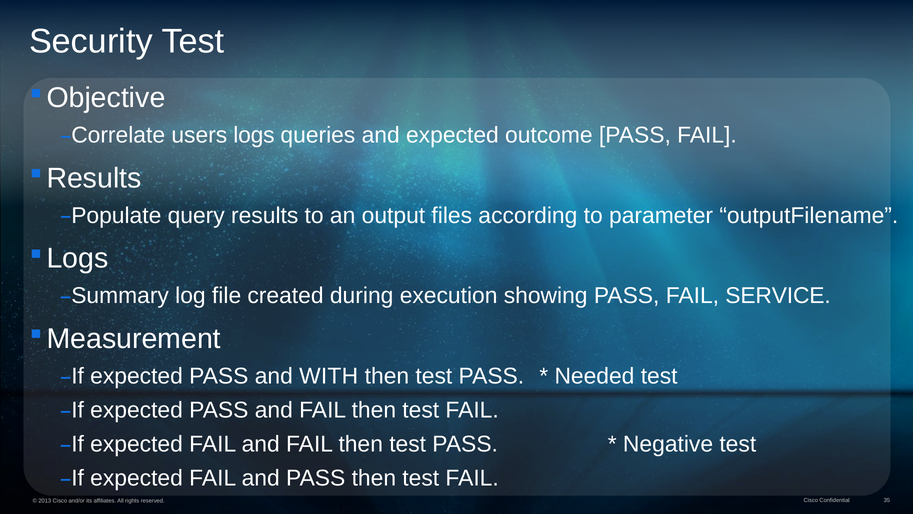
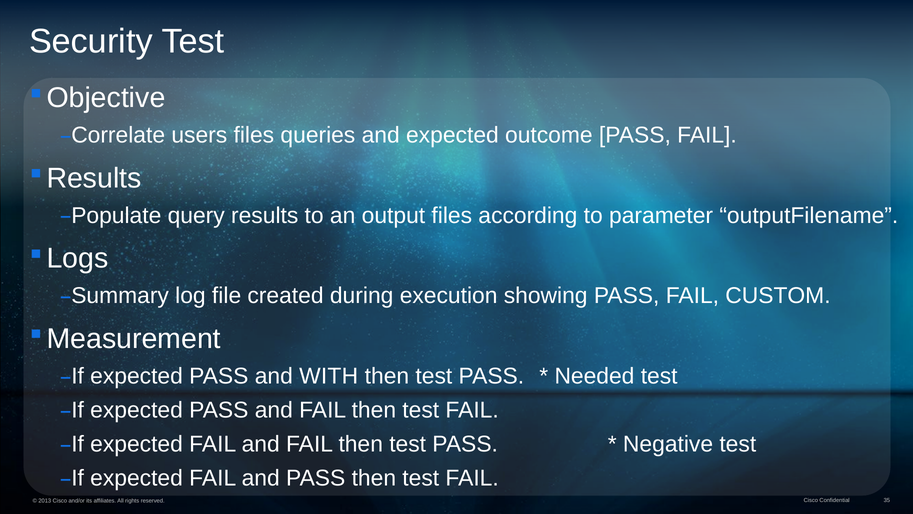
users logs: logs -> files
SERVICE: SERVICE -> CUSTOM
